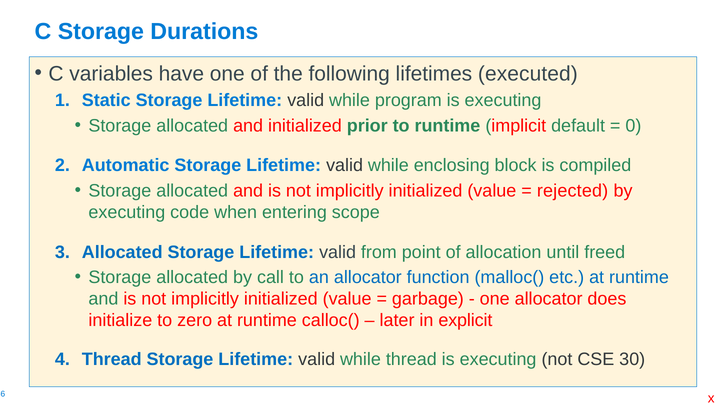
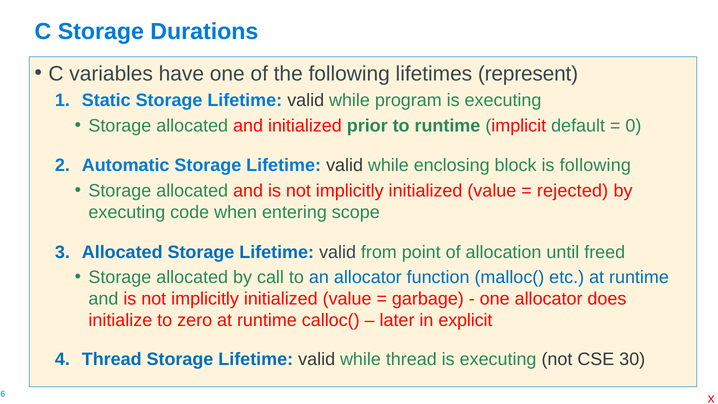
executed: executed -> represent
is compiled: compiled -> following
